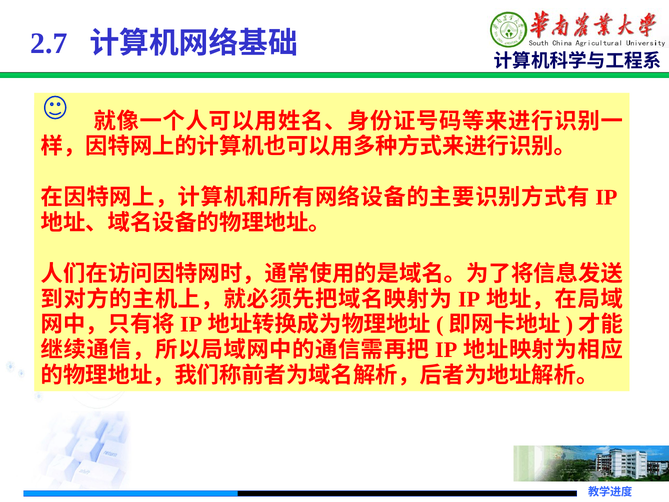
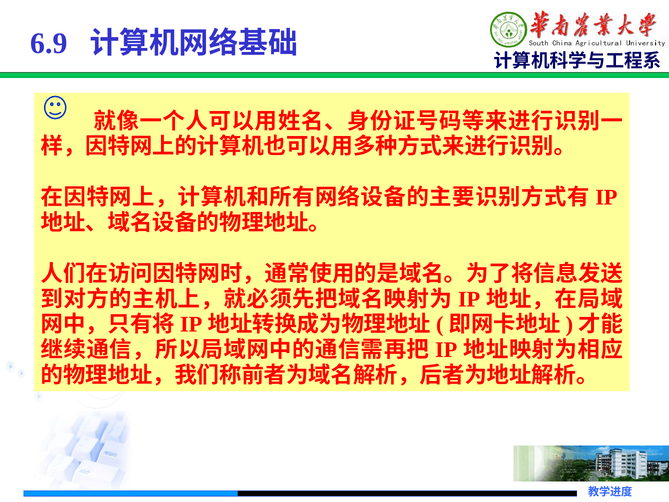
2.7: 2.7 -> 6.9
